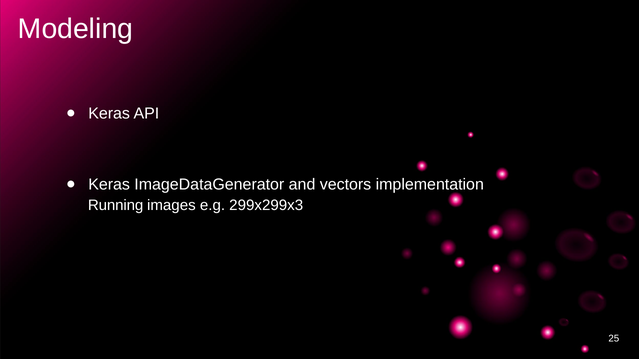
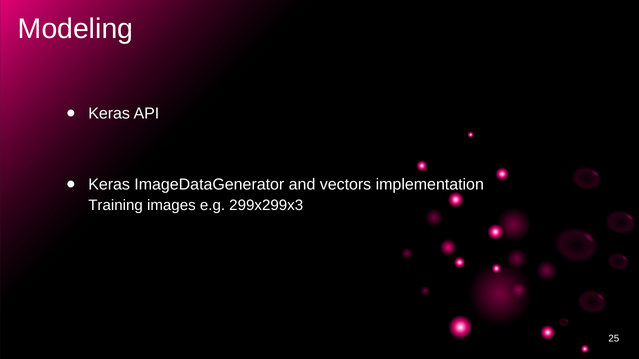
Running: Running -> Training
